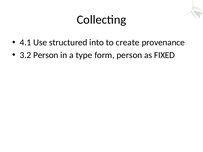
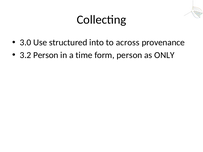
4.1: 4.1 -> 3.0
create: create -> across
type: type -> time
FIXED: FIXED -> ONLY
